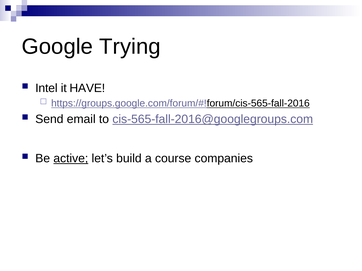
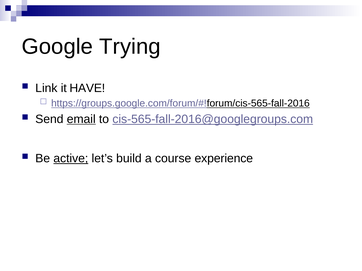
Intel: Intel -> Link
email underline: none -> present
companies: companies -> experience
